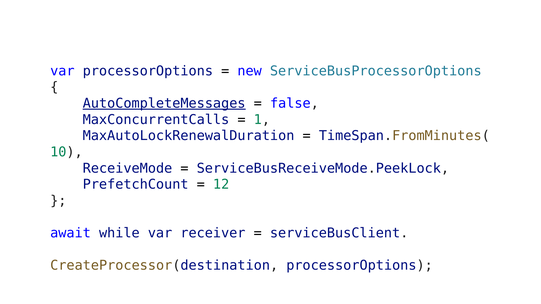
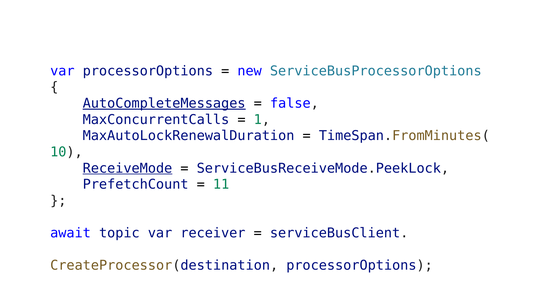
ReceiveMode underline: none -> present
12: 12 -> 11
while: while -> topic
